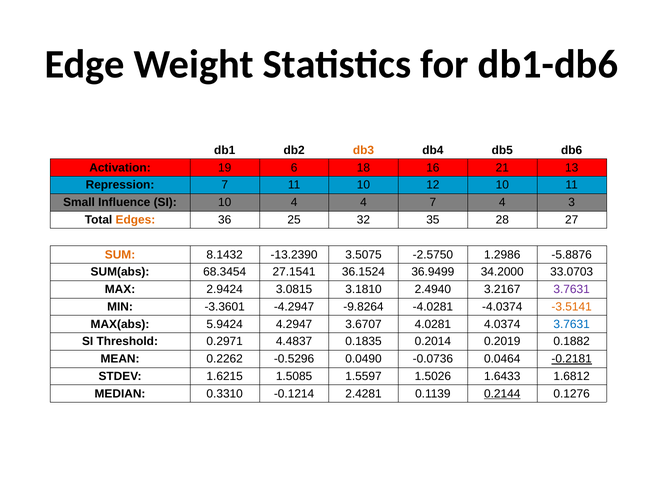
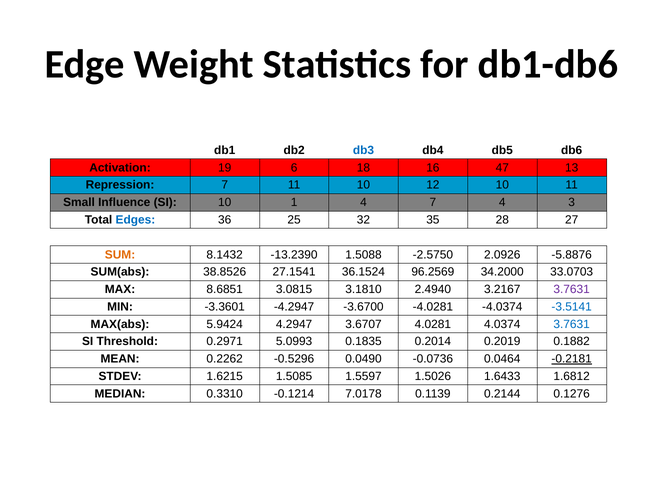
db3 colour: orange -> blue
21: 21 -> 47
10 4: 4 -> 1
Edges colour: orange -> blue
3.5075: 3.5075 -> 1.5088
1.2986: 1.2986 -> 2.0926
68.3454: 68.3454 -> 38.8526
36.9499: 36.9499 -> 96.2569
2.9424: 2.9424 -> 8.6851
-9.8264: -9.8264 -> -3.6700
-3.5141 colour: orange -> blue
4.4837: 4.4837 -> 5.0993
2.4281: 2.4281 -> 7.0178
0.2144 underline: present -> none
